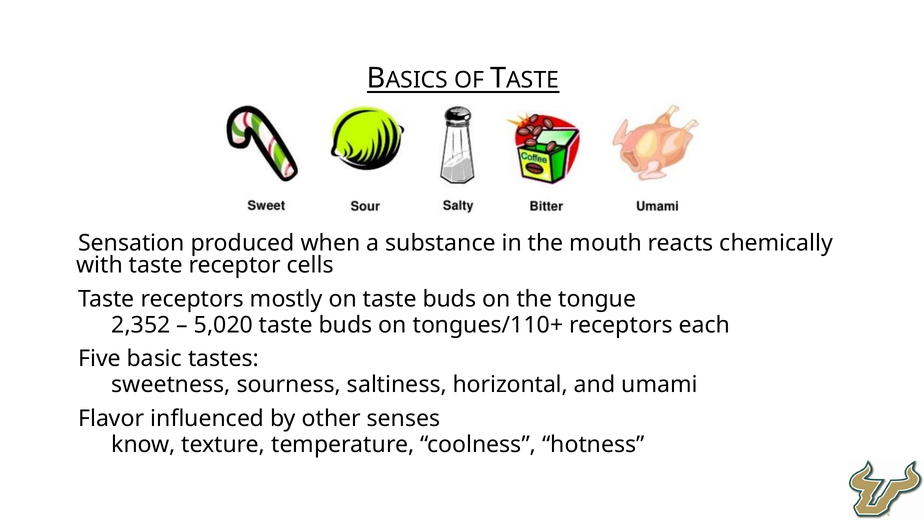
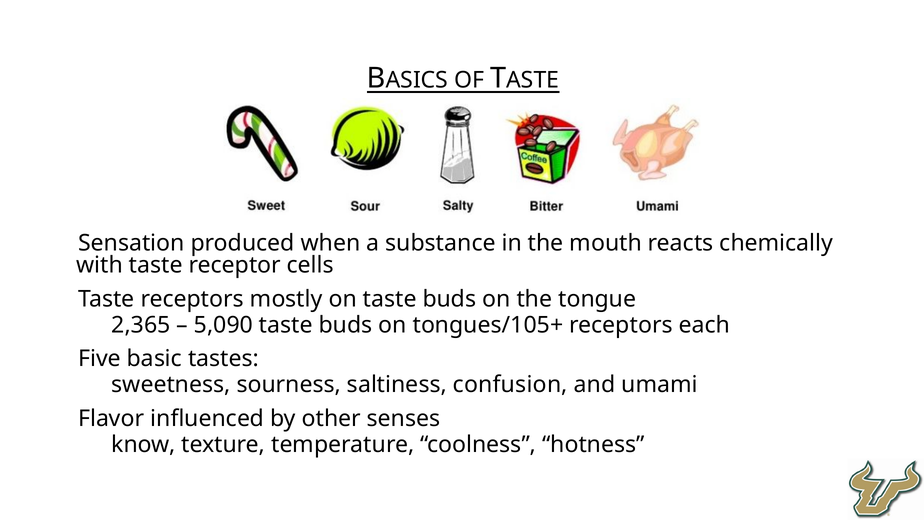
2,352: 2,352 -> 2,365
5,020: 5,020 -> 5,090
tongues/110+: tongues/110+ -> tongues/105+
horizontal: horizontal -> confusion
